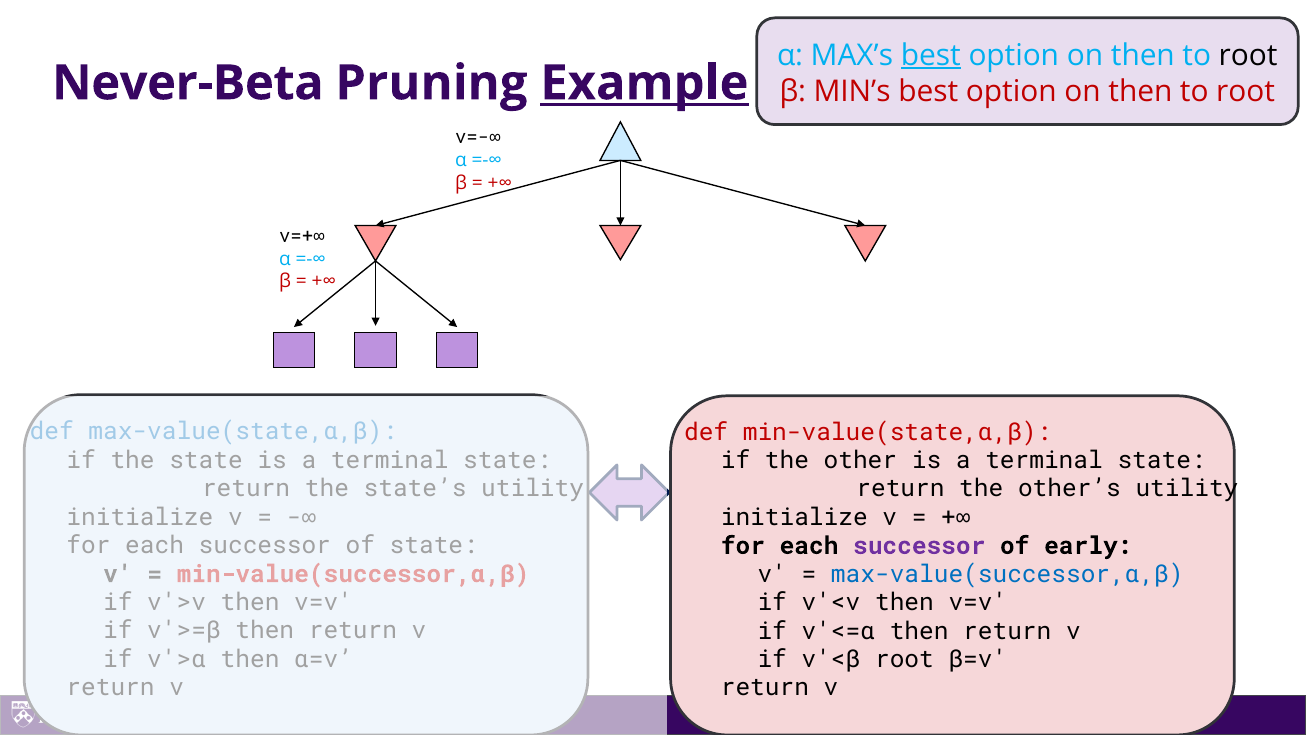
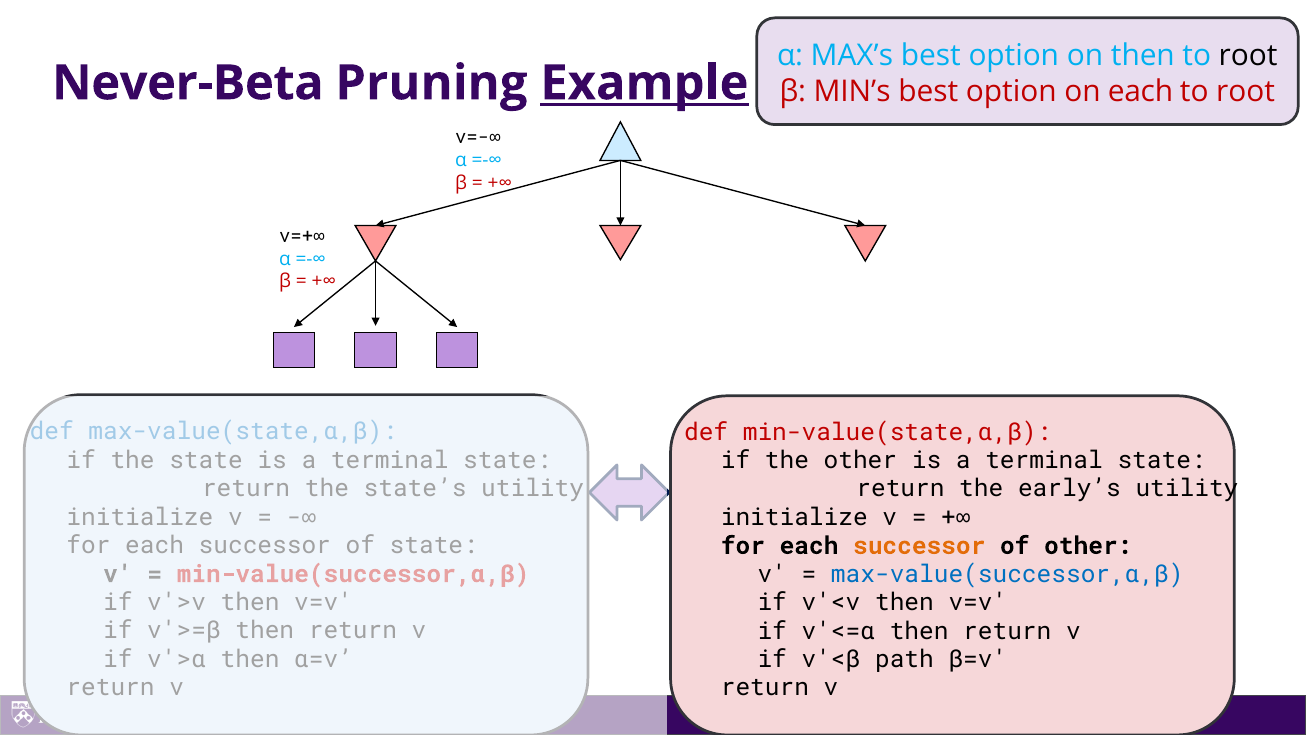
best at (931, 55) underline: present -> none
then at (1140, 91): then -> each
other’s: other’s -> early’s
successor at (919, 545) colour: purple -> orange
of early: early -> other
v'<β root: root -> path
